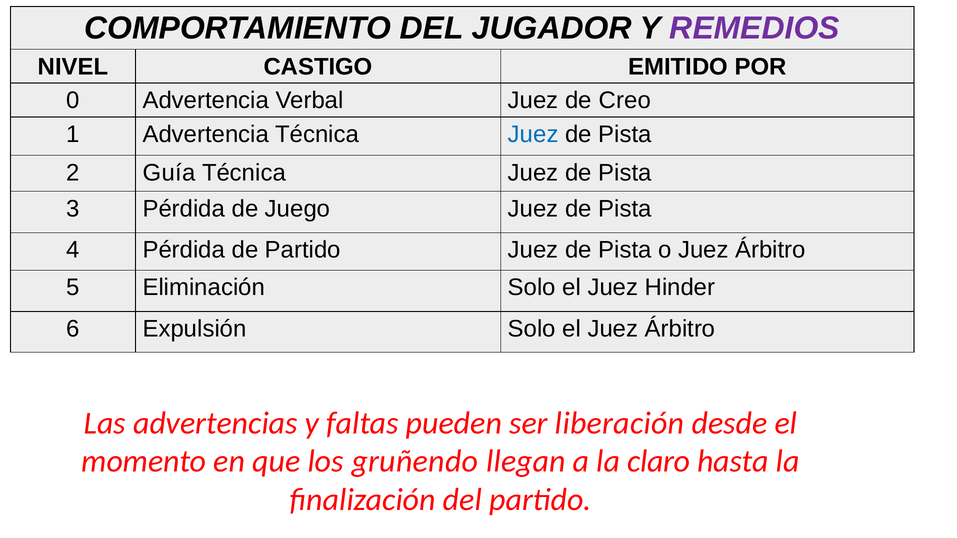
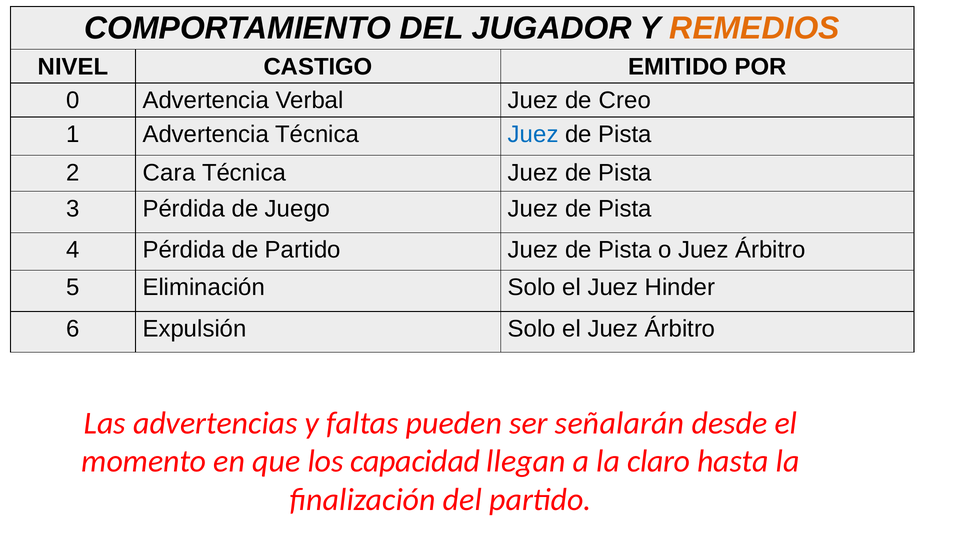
REMEDIOS colour: purple -> orange
Guía: Guía -> Cara
liberación: liberación -> señalarán
gruñendo: gruñendo -> capacidad
